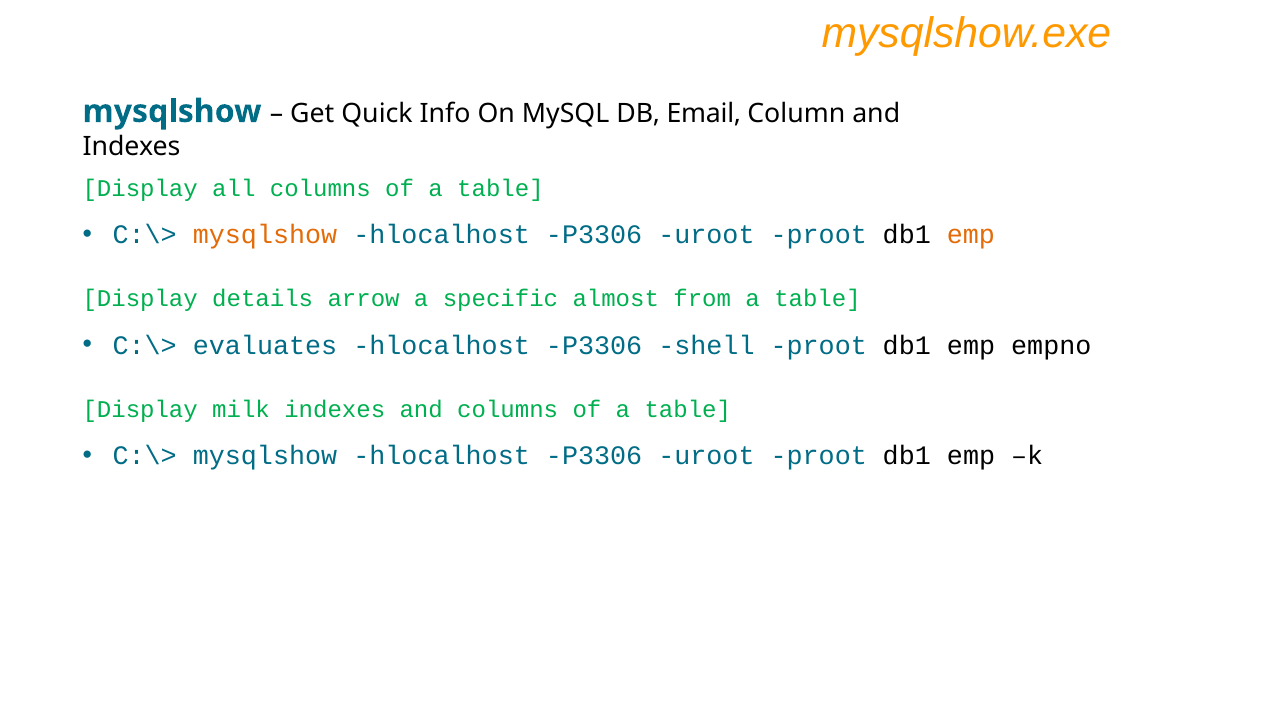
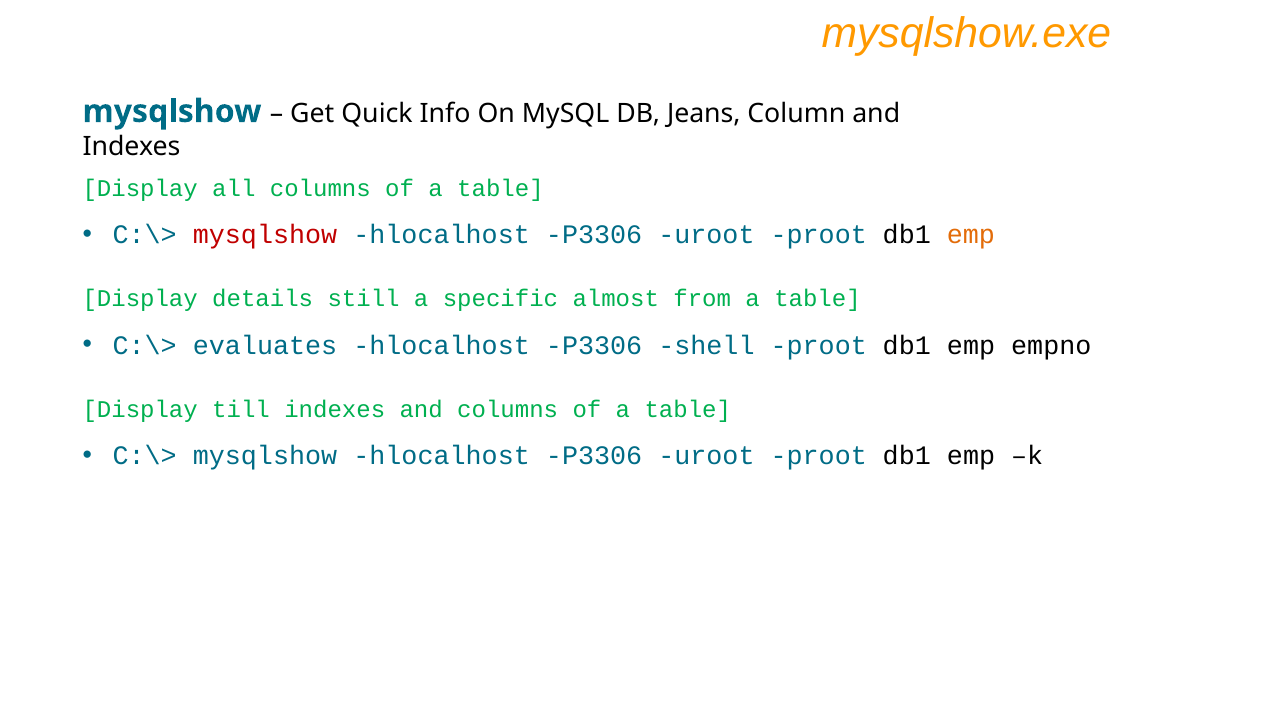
Email: Email -> Jeans
mysqlshow at (265, 235) colour: orange -> red
arrow: arrow -> still
milk: milk -> till
